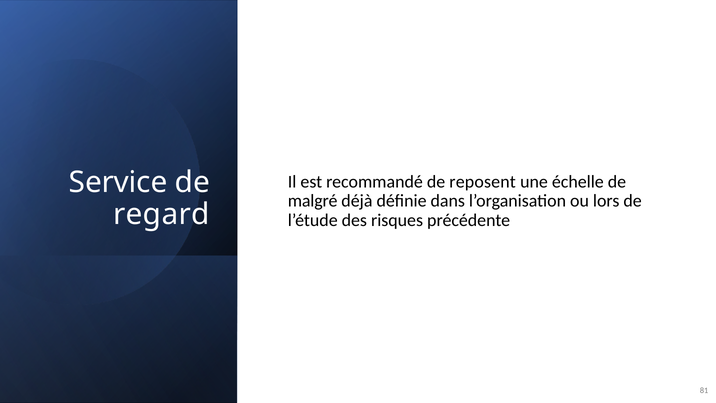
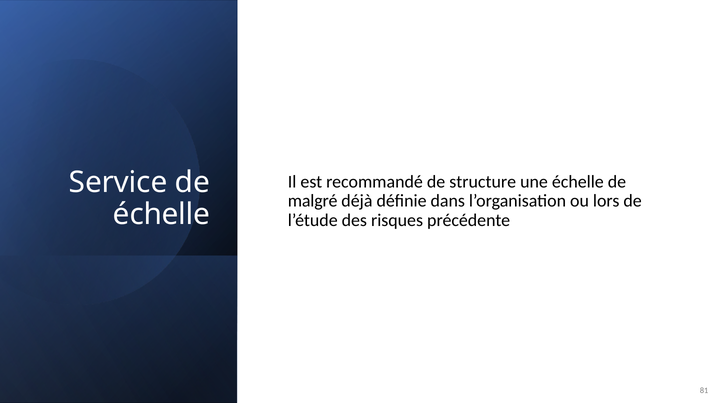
reposent: reposent -> structure
regard at (161, 214): regard -> échelle
